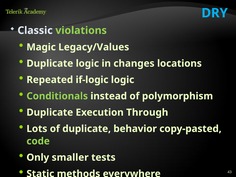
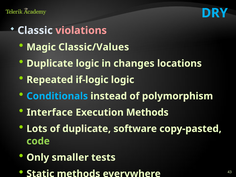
violations colour: light green -> pink
Legacy/Values: Legacy/Values -> Classic/Values
Conditionals colour: light green -> light blue
Duplicate at (50, 112): Duplicate -> Interface
Execution Through: Through -> Methods
behavior: behavior -> software
